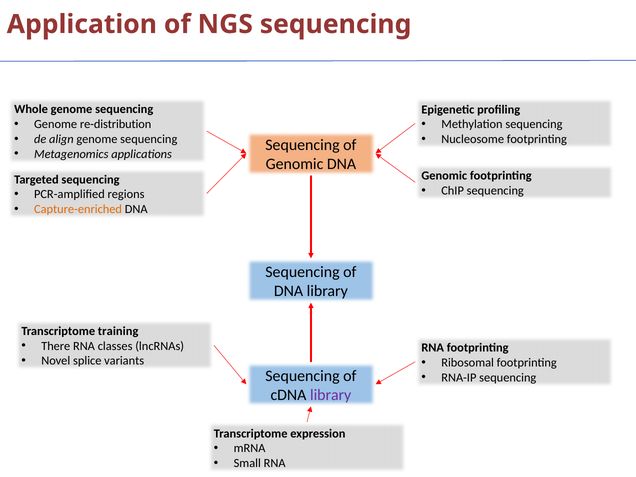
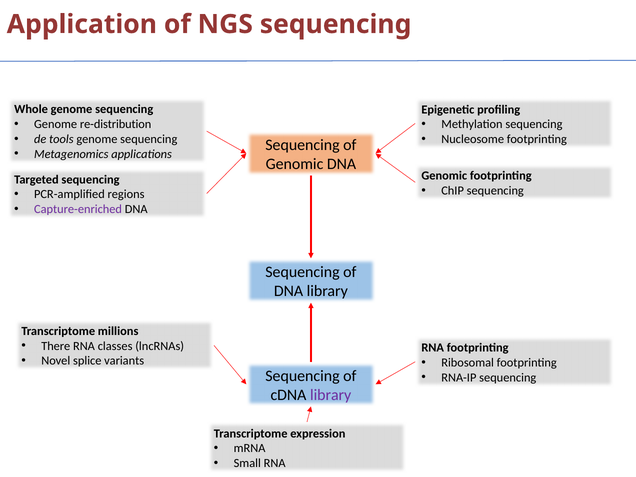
align: align -> tools
Capture-enriched colour: orange -> purple
training: training -> millions
